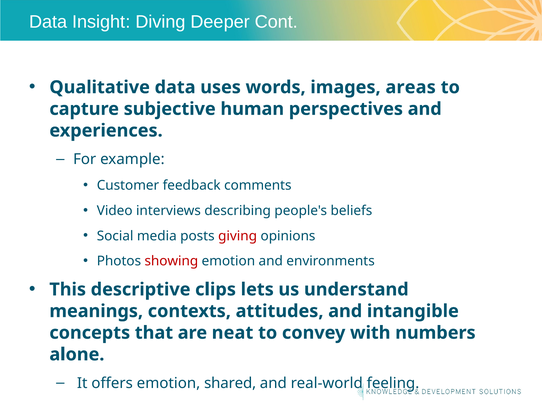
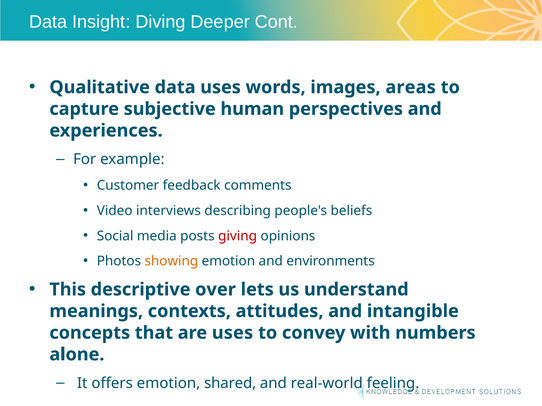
showing colour: red -> orange
clips: clips -> over
are neat: neat -> uses
